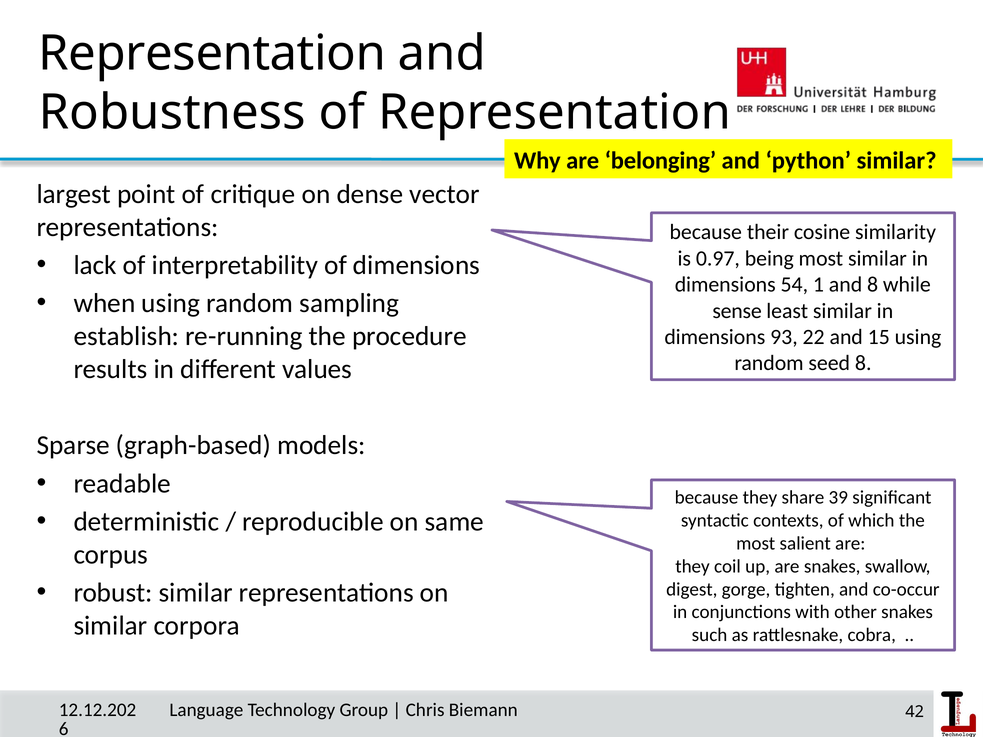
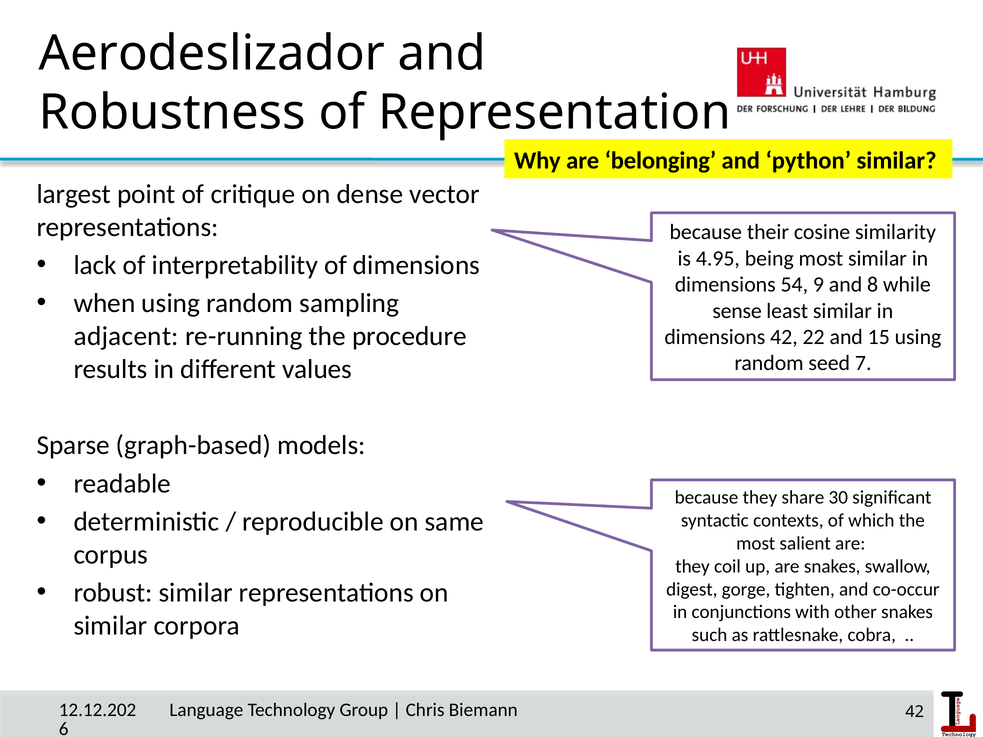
Representation at (212, 54): Representation -> Aerodeslizador
0.97: 0.97 -> 4.95
1: 1 -> 9
establish: establish -> adjacent
dimensions 93: 93 -> 42
seed 8: 8 -> 7
39: 39 -> 30
